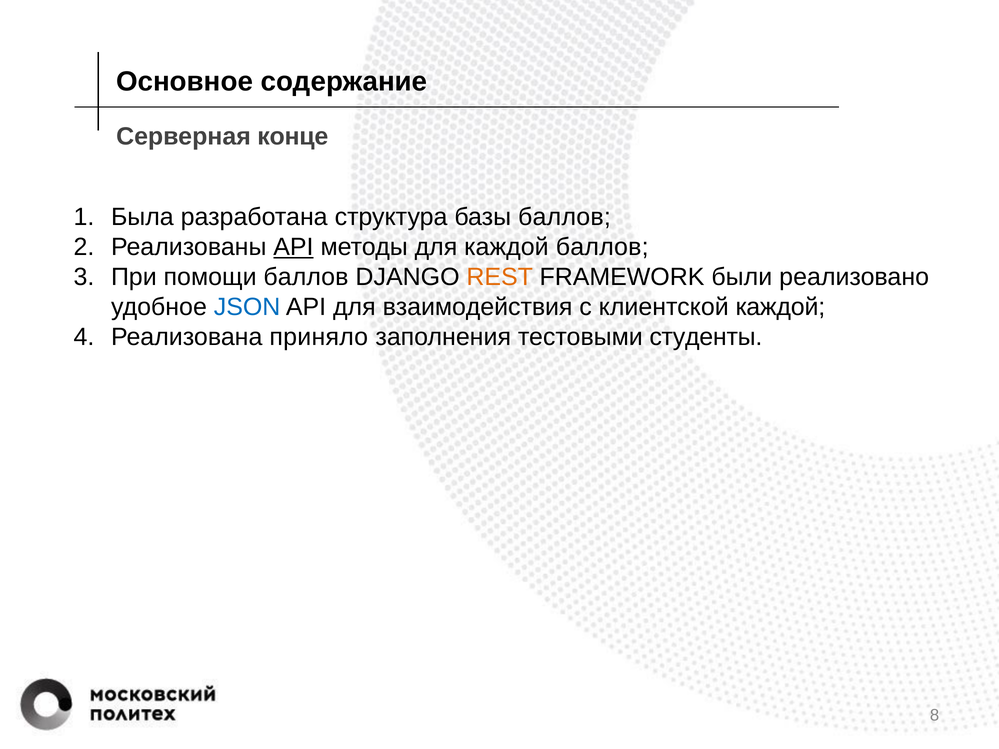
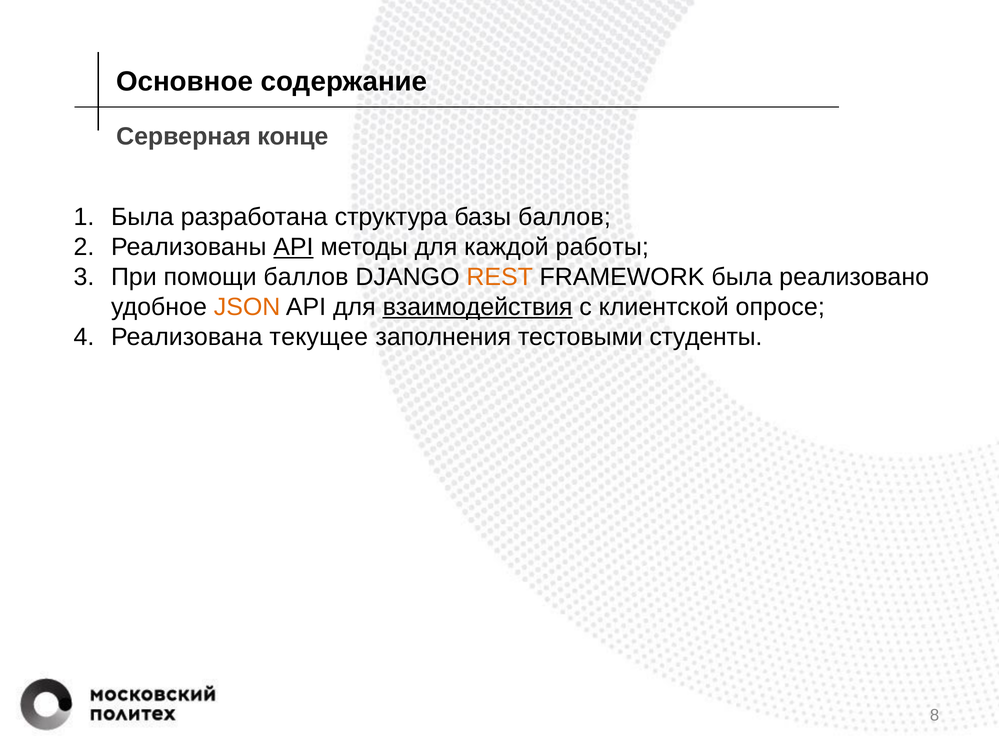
каждой баллов: баллов -> работы
FRAMEWORK были: были -> была
JSON colour: blue -> orange
взаимодействия underline: none -> present
клиентской каждой: каждой -> опросе
приняло: приняло -> текущее
